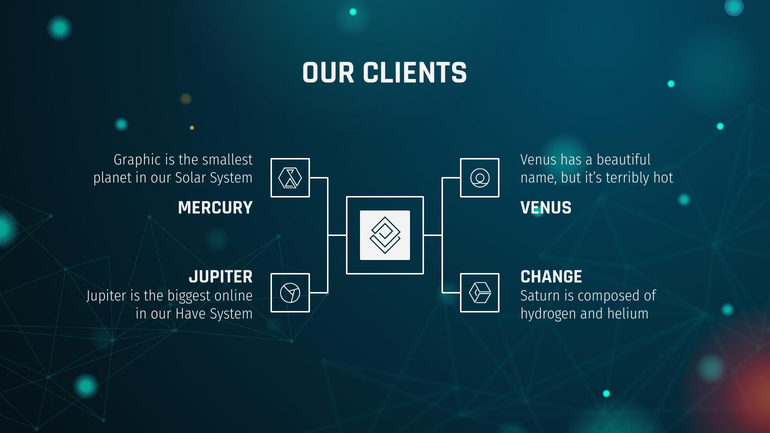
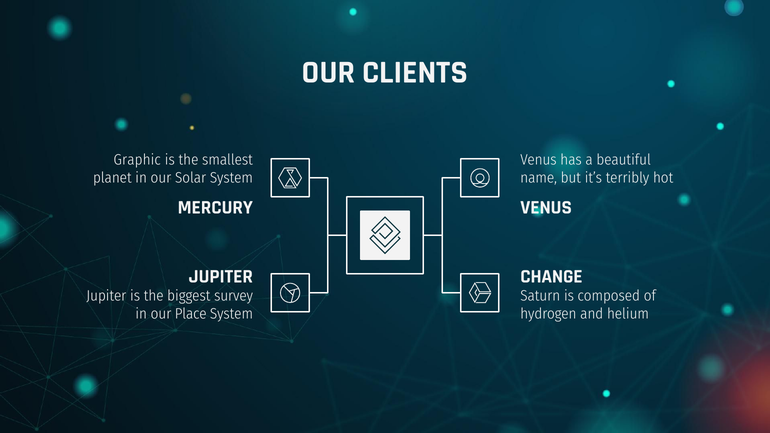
online: online -> survey
Have: Have -> Place
